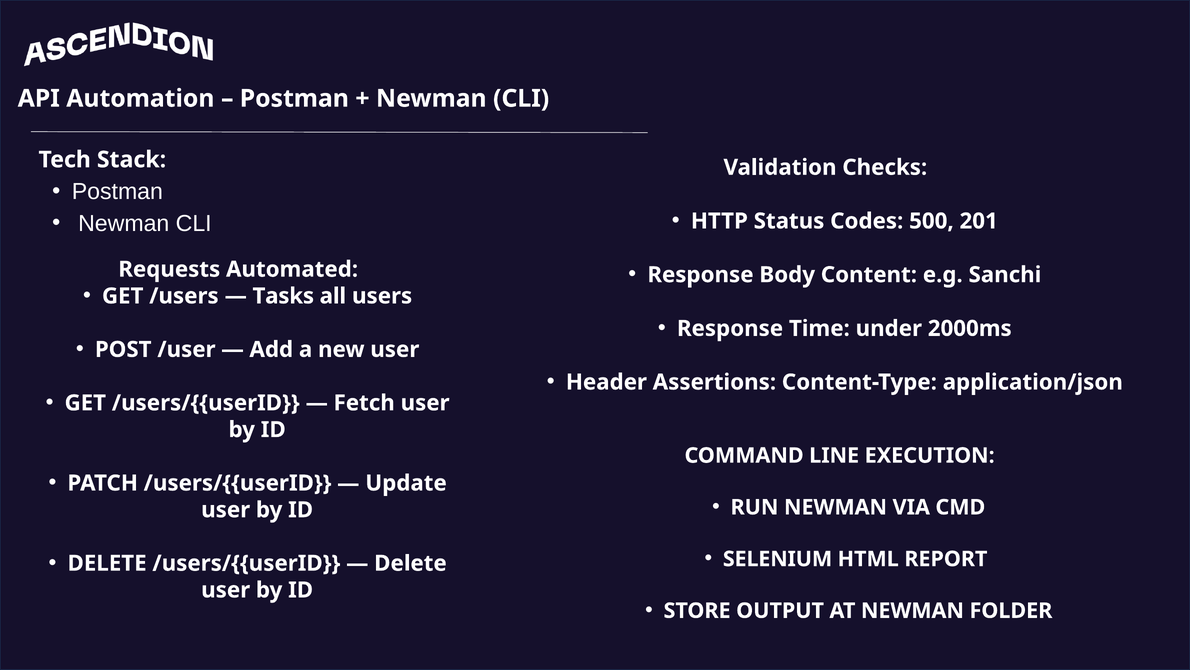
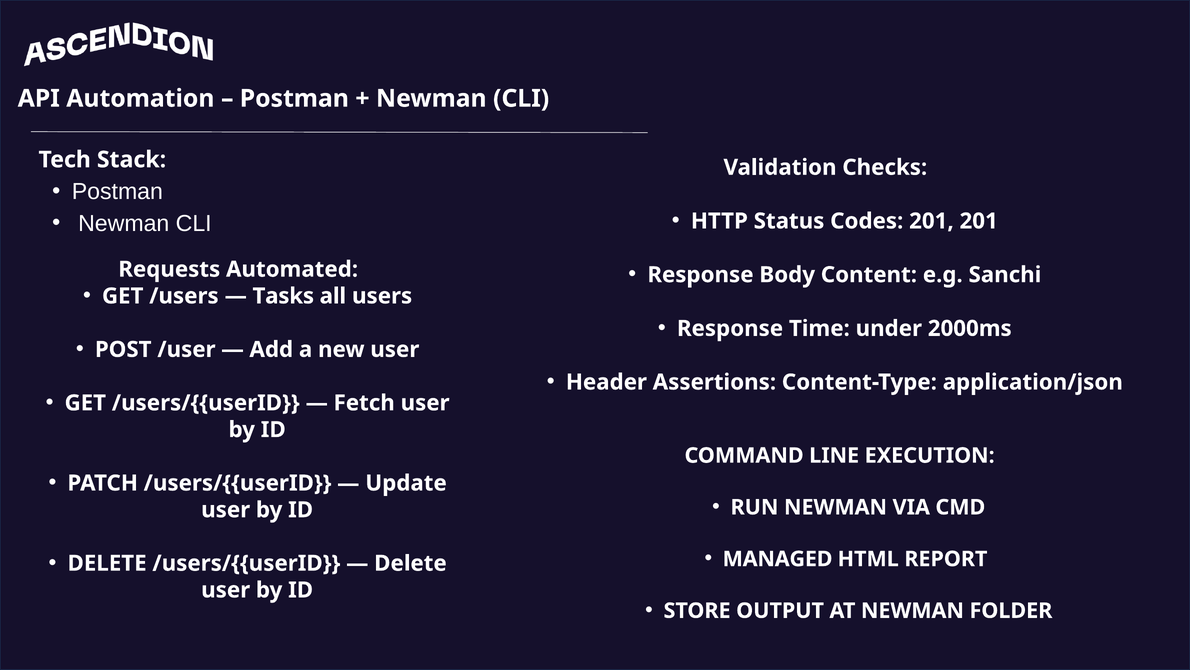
Codes 500: 500 -> 201
SELENIUM: SELENIUM -> MANAGED
